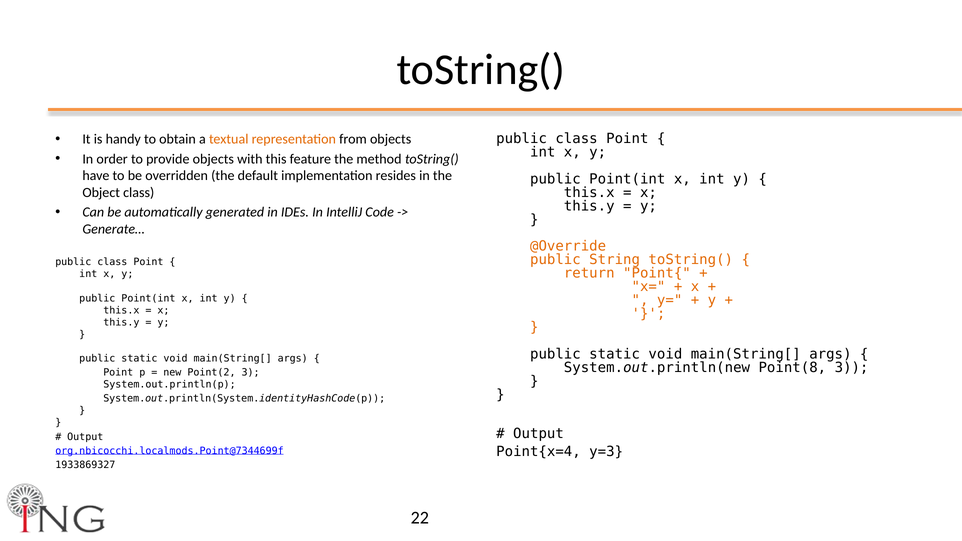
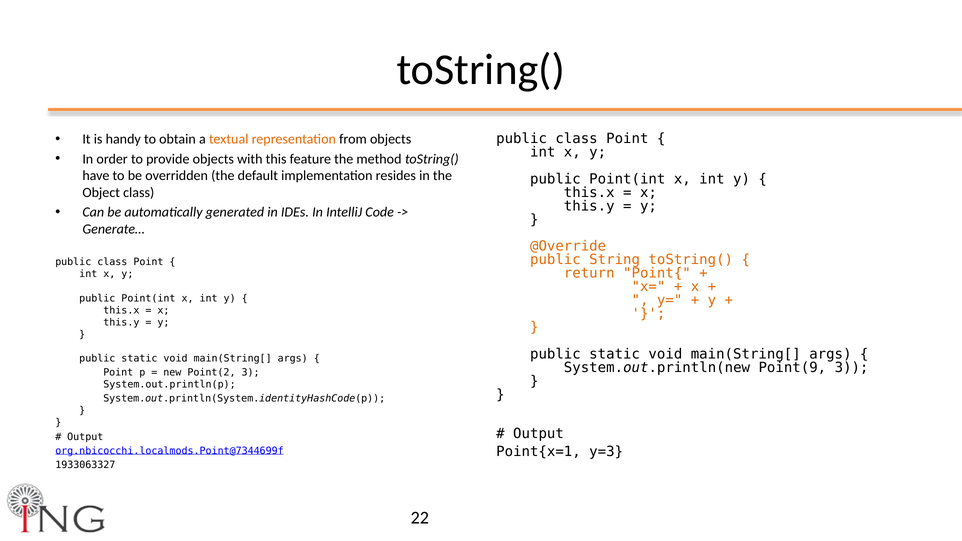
Point(8: Point(8 -> Point(9
Point{x=4: Point{x=4 -> Point{x=1
1933869327: 1933869327 -> 1933063327
